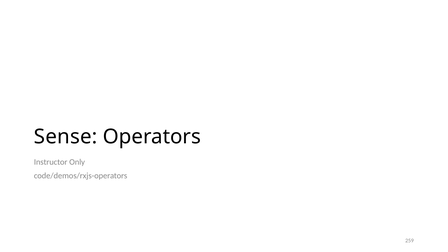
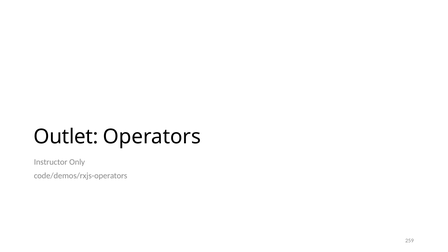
Sense: Sense -> Outlet
